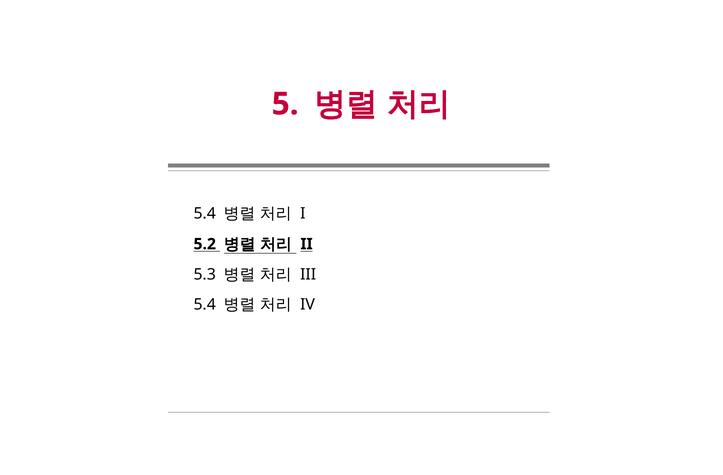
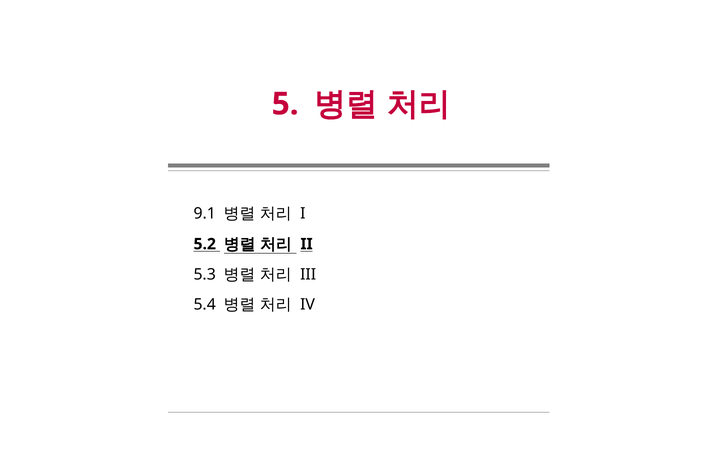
5.4 at (205, 214): 5.4 -> 9.1
